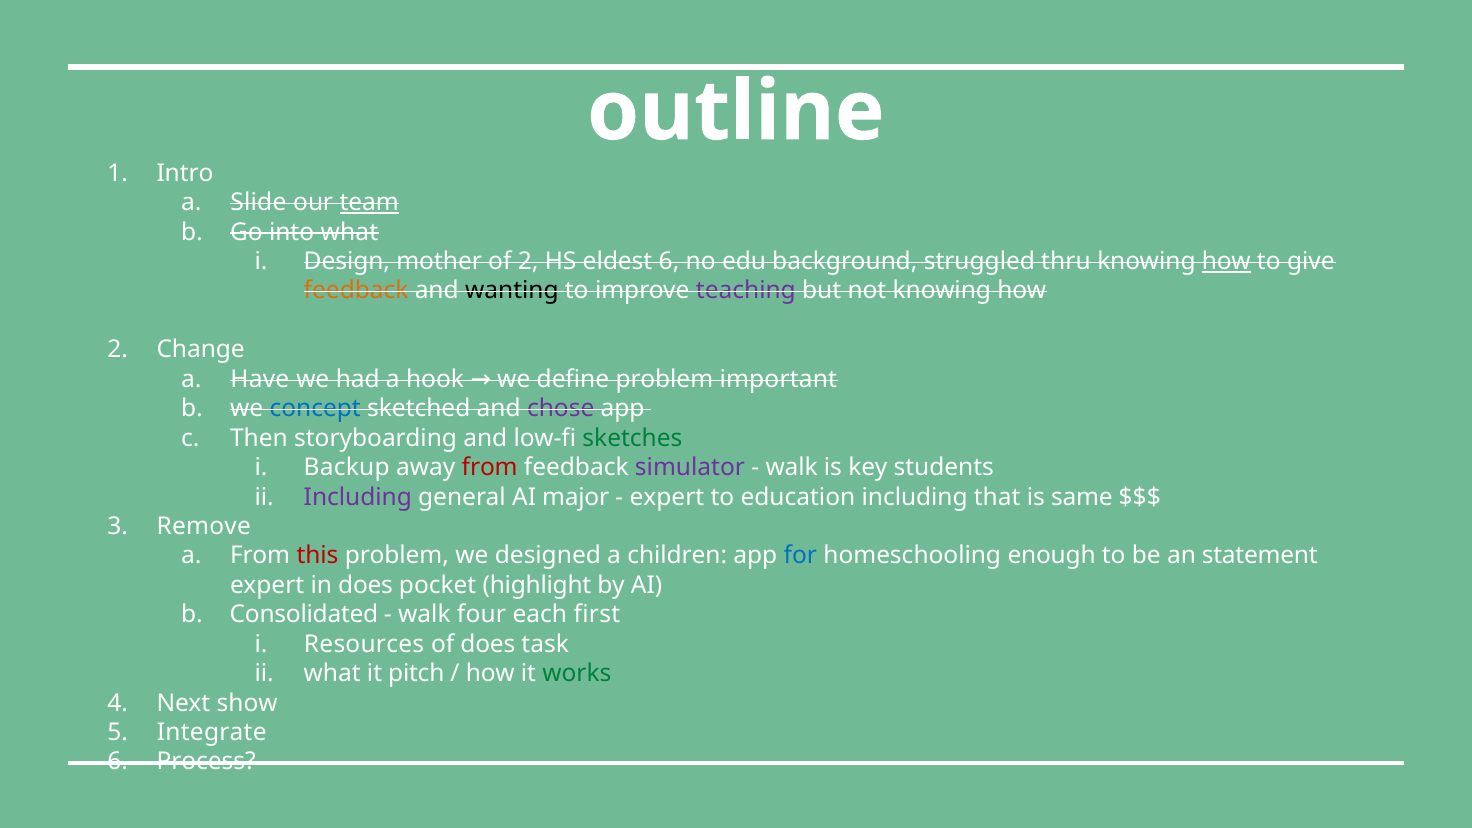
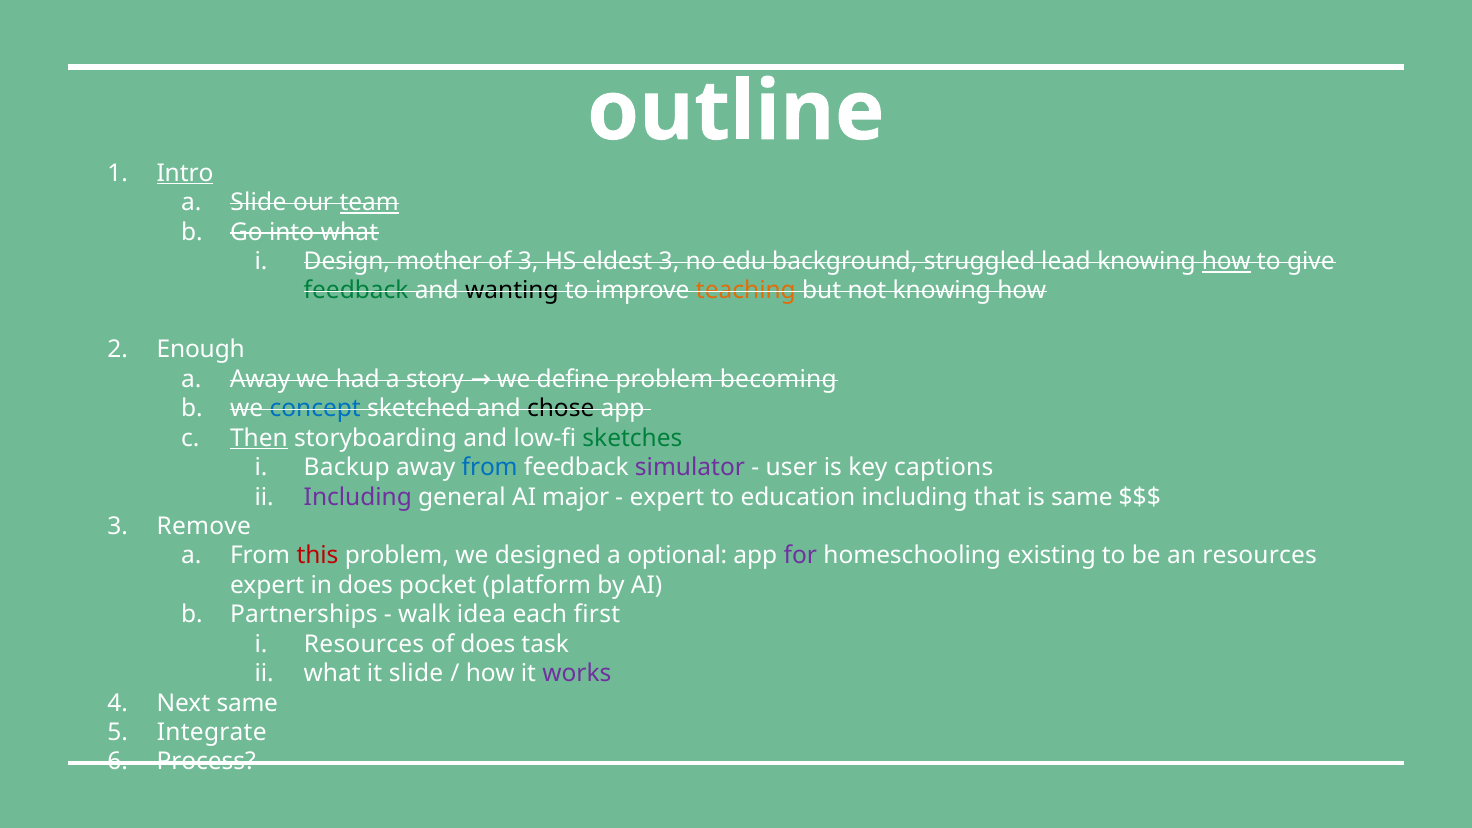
Intro underline: none -> present
of 2: 2 -> 3
eldest 6: 6 -> 3
thru: thru -> lead
feedback at (356, 291) colour: orange -> green
teaching colour: purple -> orange
Change: Change -> Enough
a Have: Have -> Away
hook: hook -> story
important: important -> becoming
chose colour: purple -> black
Then underline: none -> present
from at (490, 468) colour: red -> blue
walk at (792, 468): walk -> user
students: students -> captions
children: children -> optional
for colour: blue -> purple
enough: enough -> existing
an statement: statement -> resources
highlight: highlight -> platform
Consolidated: Consolidated -> Partnerships
four: four -> idea
it pitch: pitch -> slide
works colour: green -> purple
Next show: show -> same
